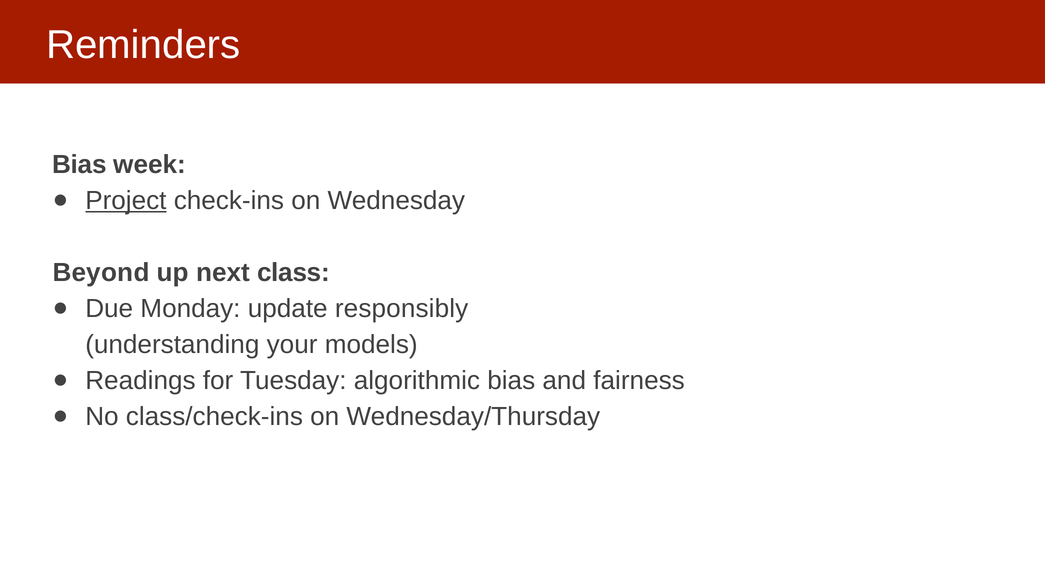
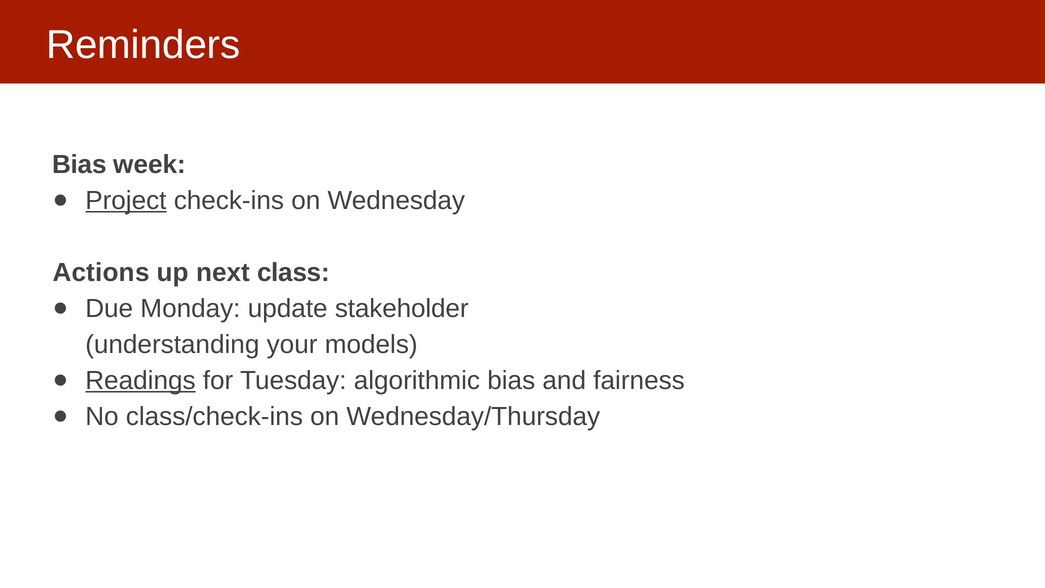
Beyond: Beyond -> Actions
responsibly: responsibly -> stakeholder
Readings underline: none -> present
